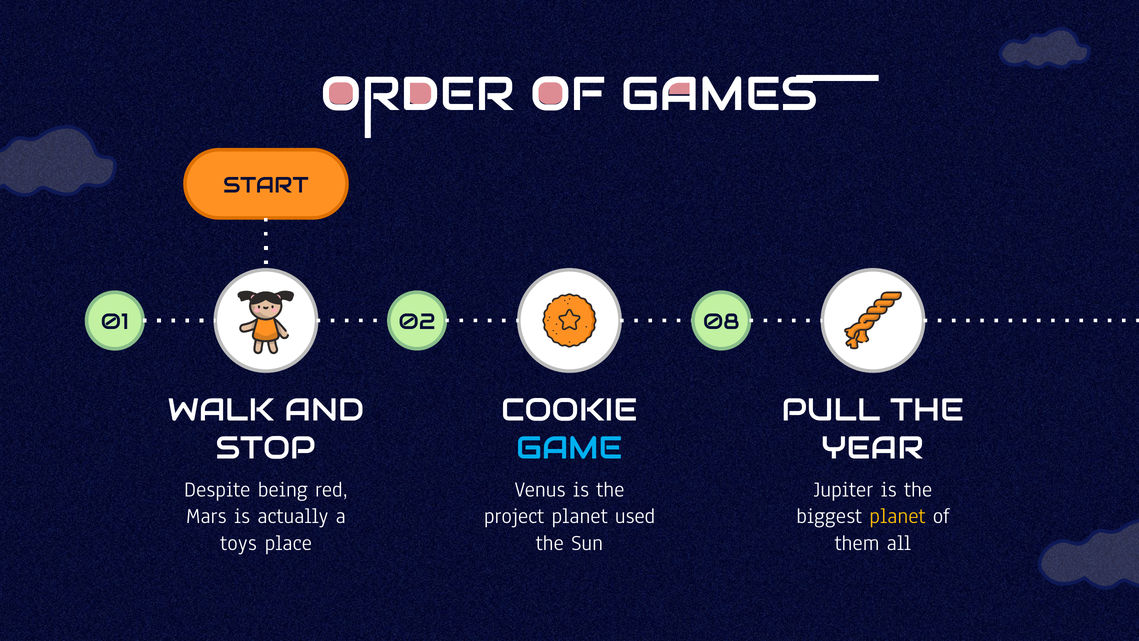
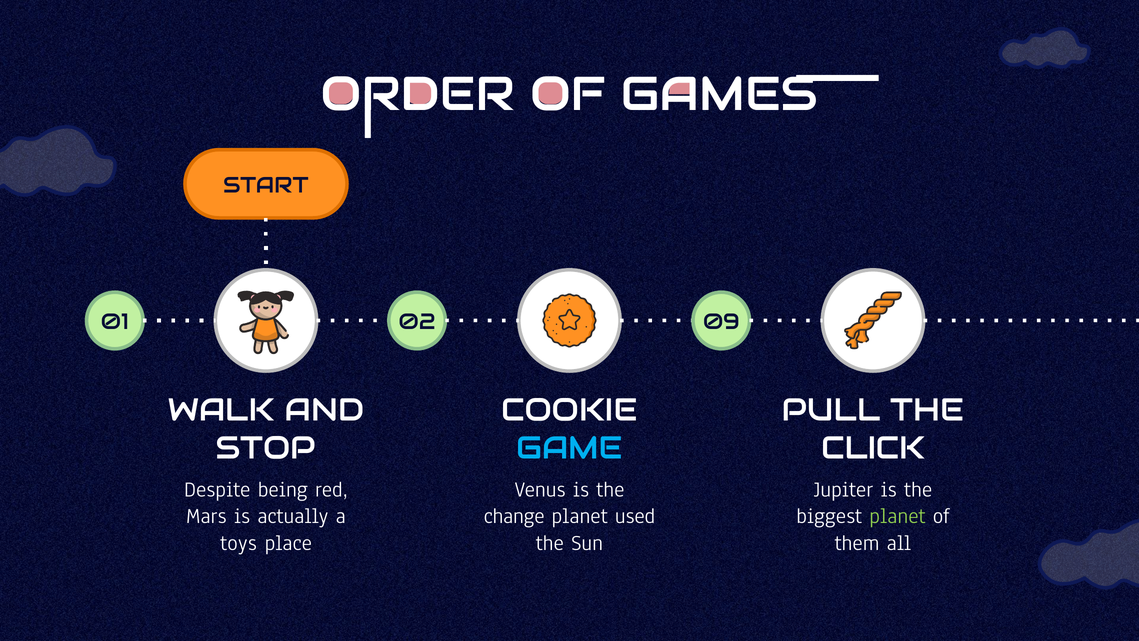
08: 08 -> 09
YEAR: YEAR -> CLICK
project: project -> change
planet at (897, 516) colour: yellow -> light green
